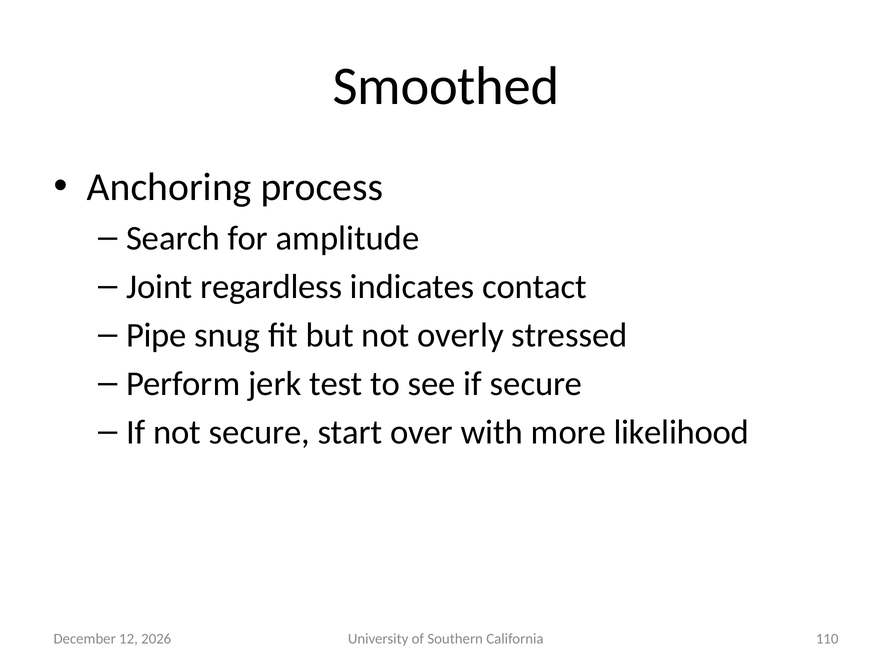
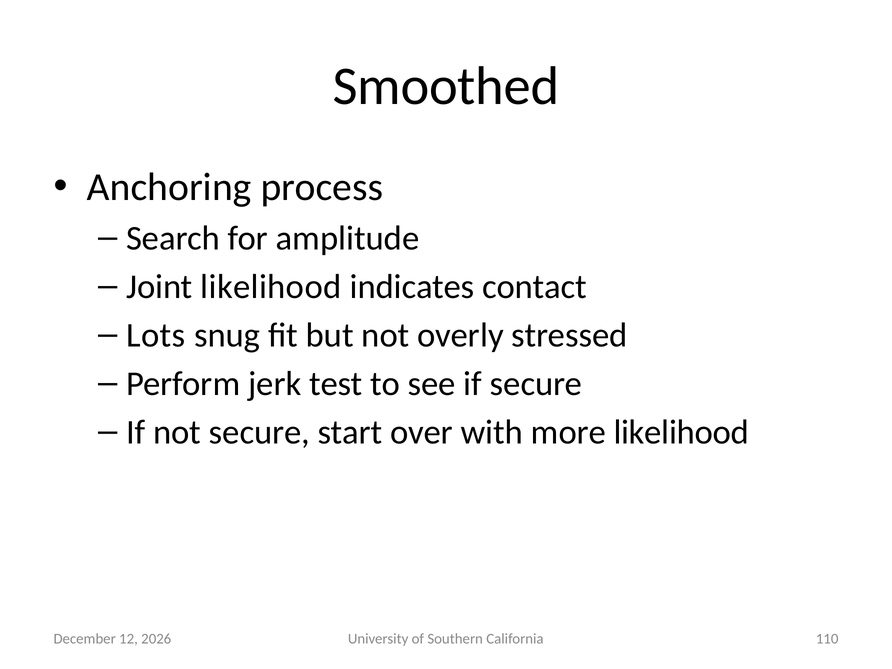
Joint regardless: regardless -> likelihood
Pipe: Pipe -> Lots
